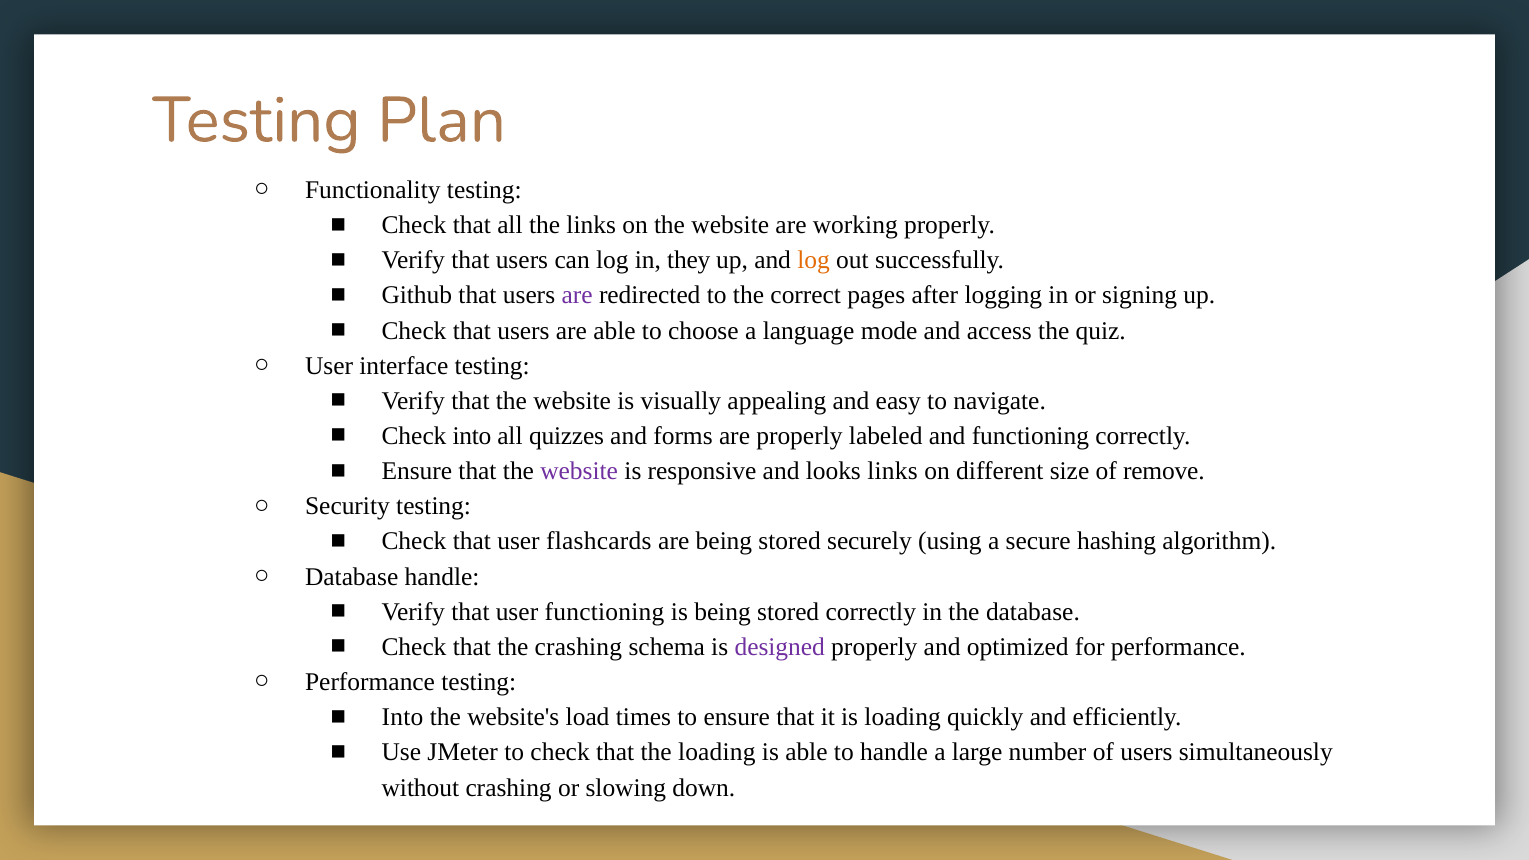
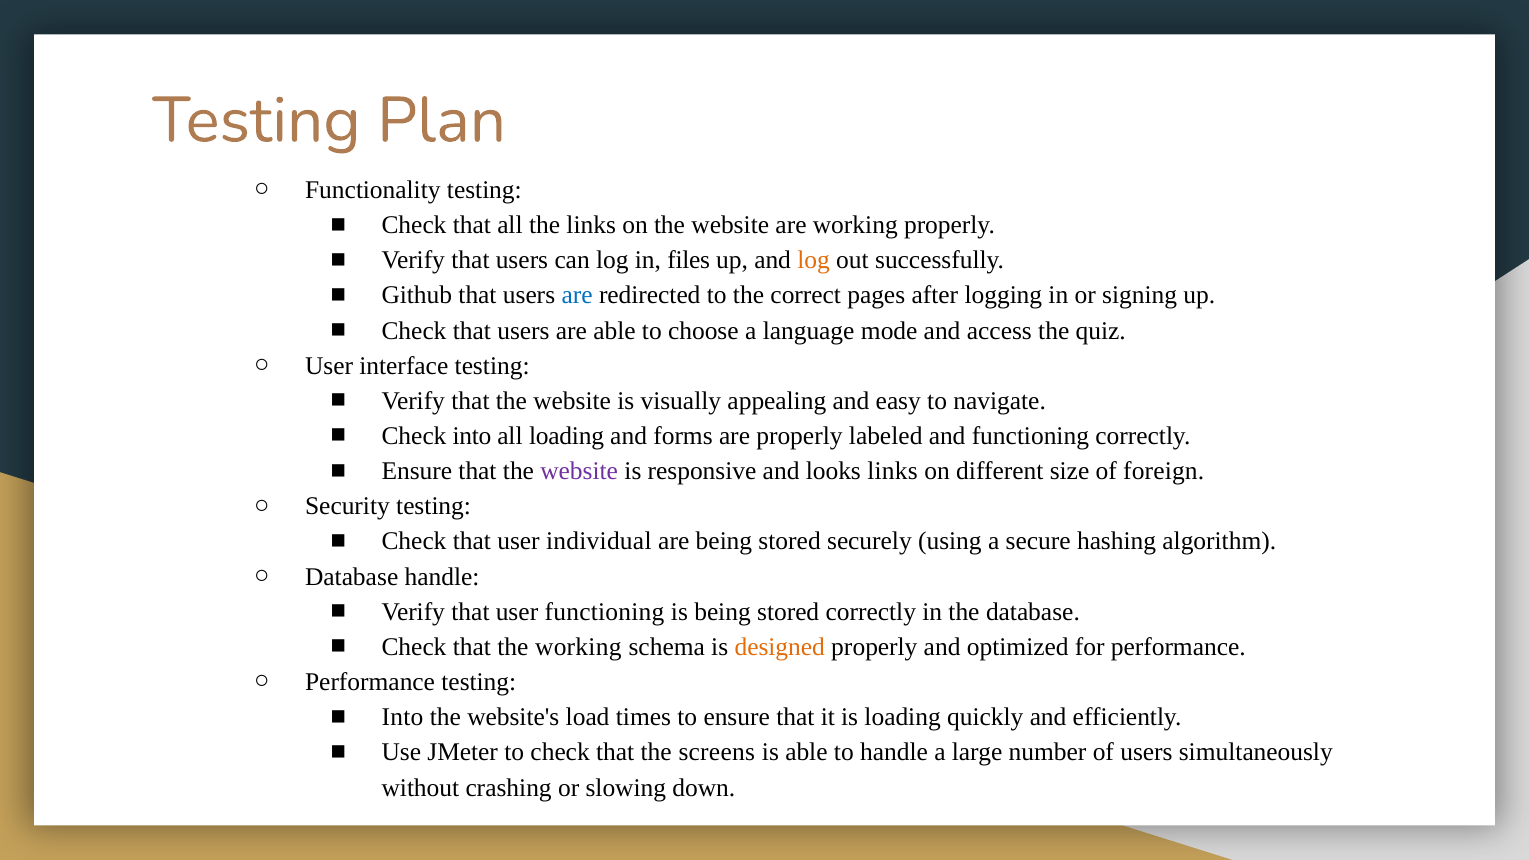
they: they -> files
are at (577, 296) colour: purple -> blue
all quizzes: quizzes -> loading
remove: remove -> foreign
flashcards: flashcards -> individual
the crashing: crashing -> working
designed colour: purple -> orange
the loading: loading -> screens
